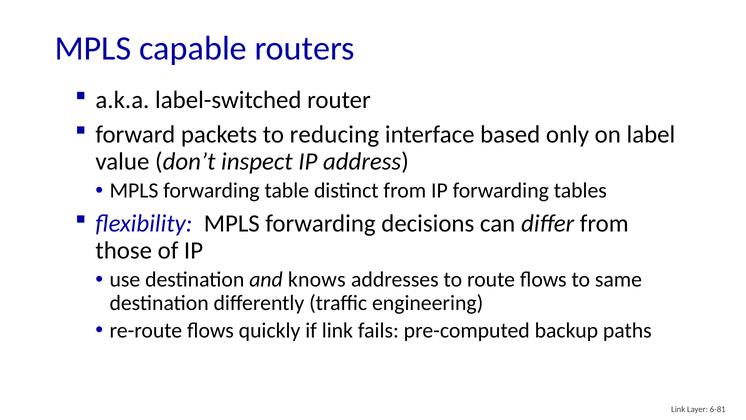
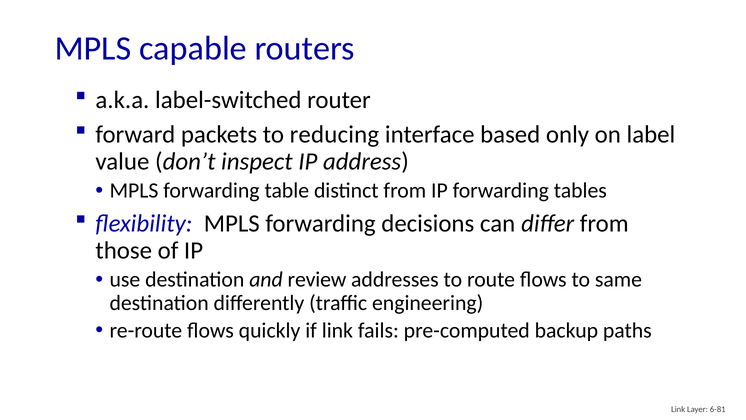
knows: knows -> review
